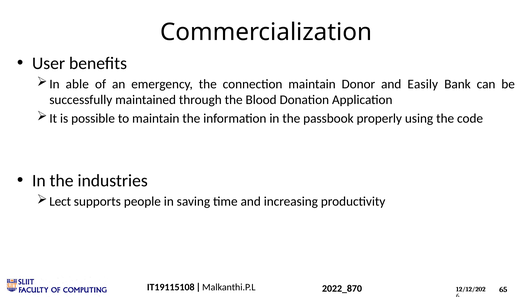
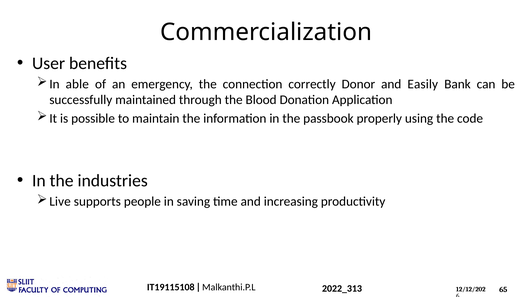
connection maintain: maintain -> correctly
Lect: Lect -> Live
2022_870: 2022_870 -> 2022_313
